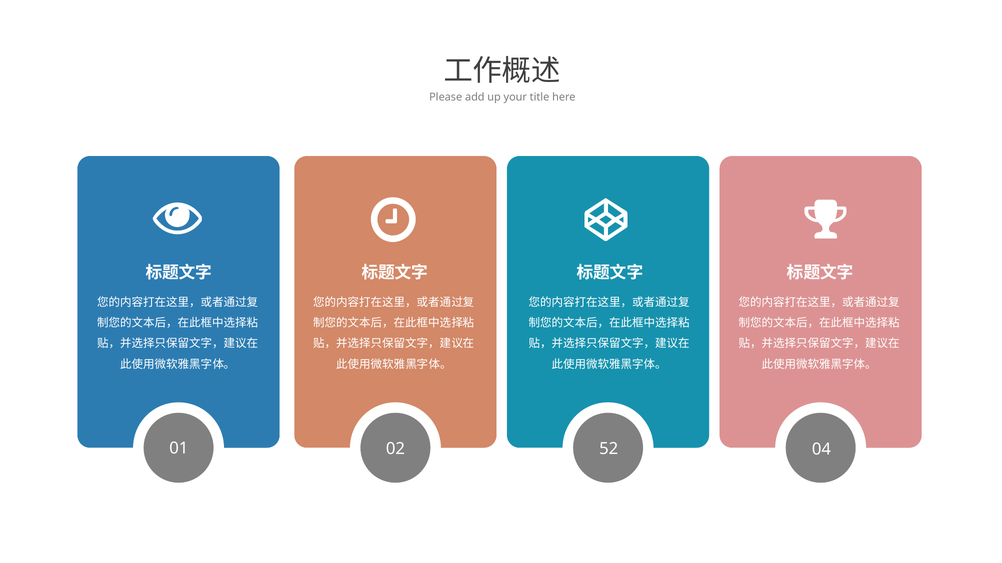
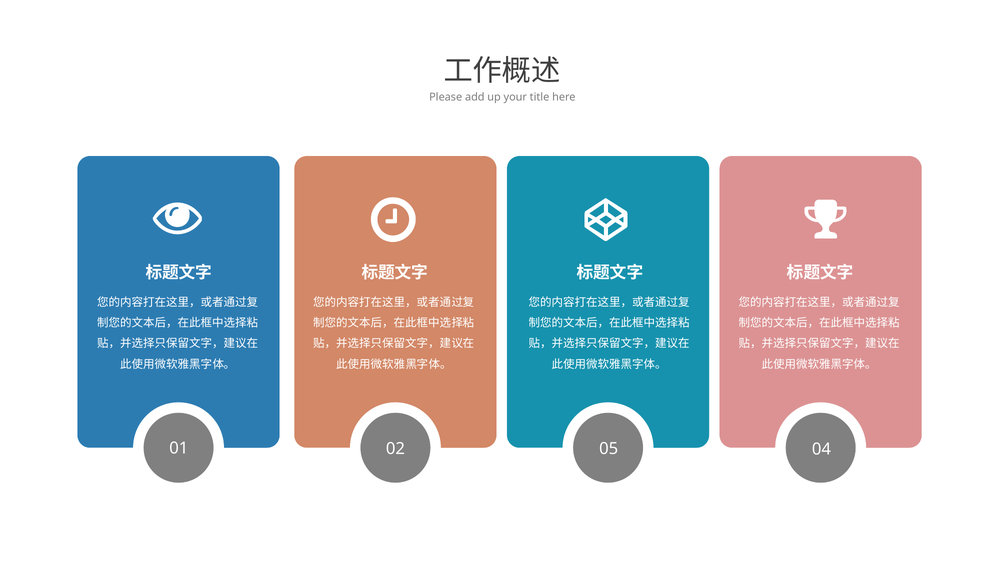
52: 52 -> 05
